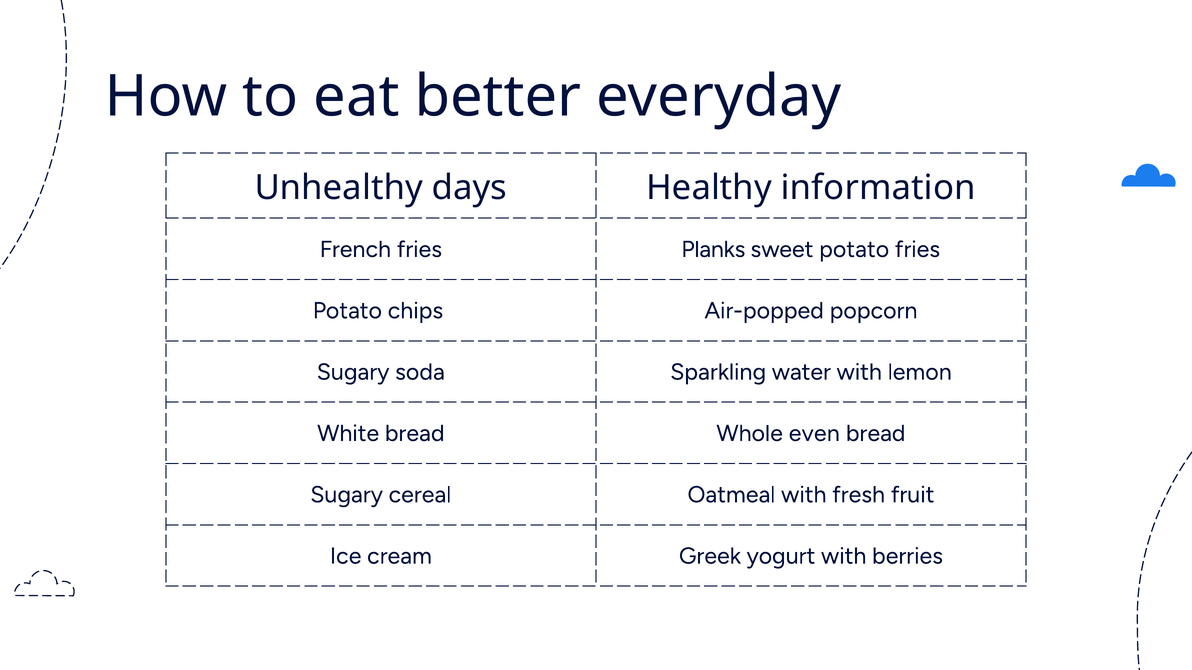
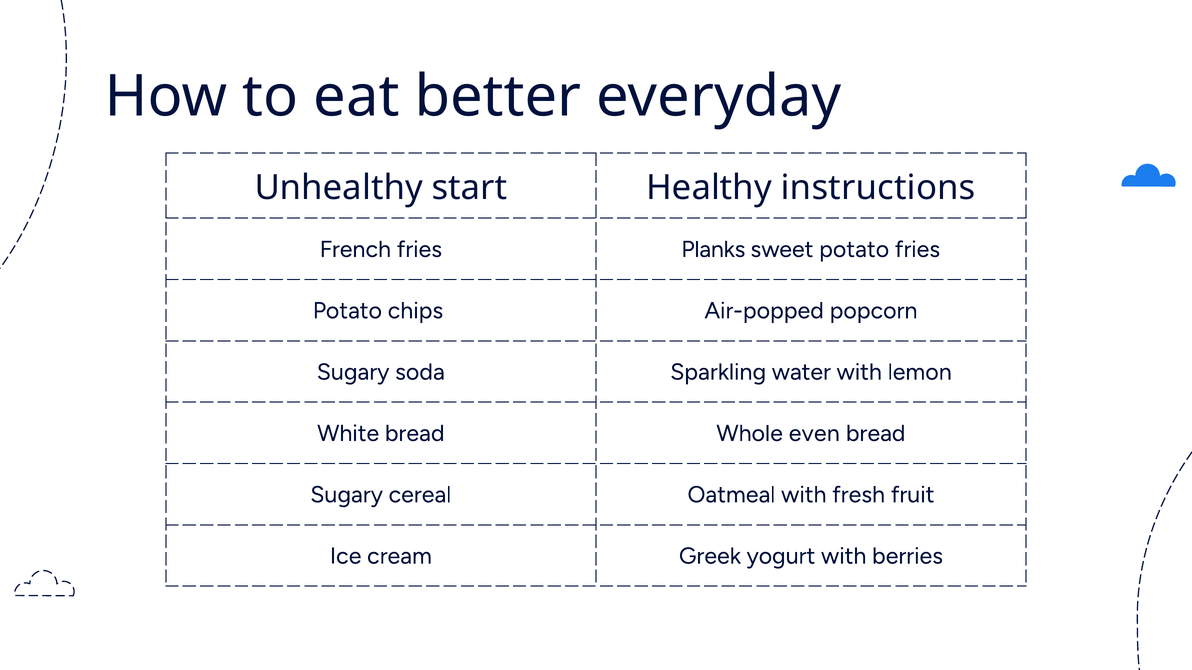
days: days -> start
information: information -> instructions
